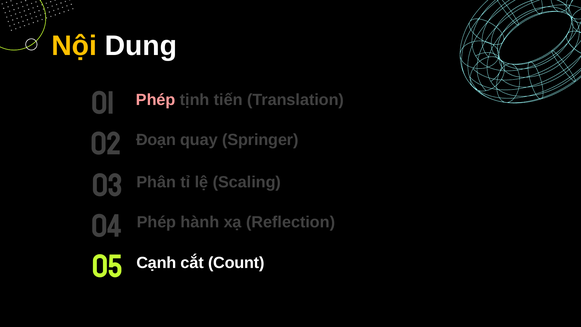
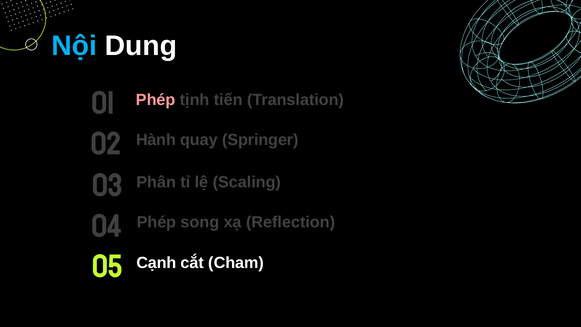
Nội colour: yellow -> light blue
Đoạn: Đoạn -> Hành
hành: hành -> song
Count: Count -> Cham
